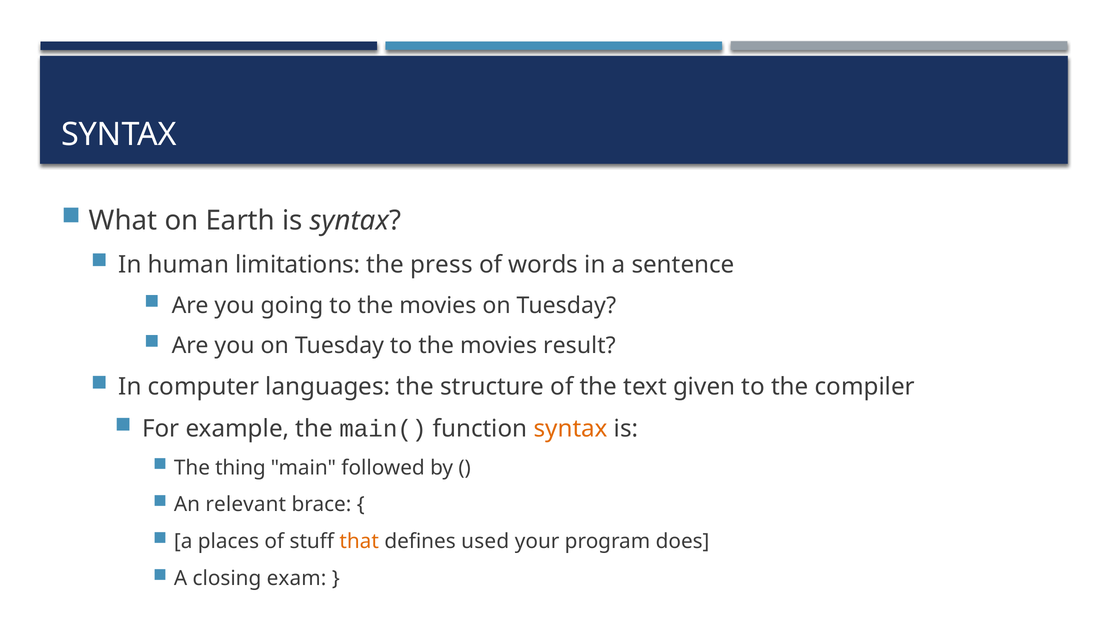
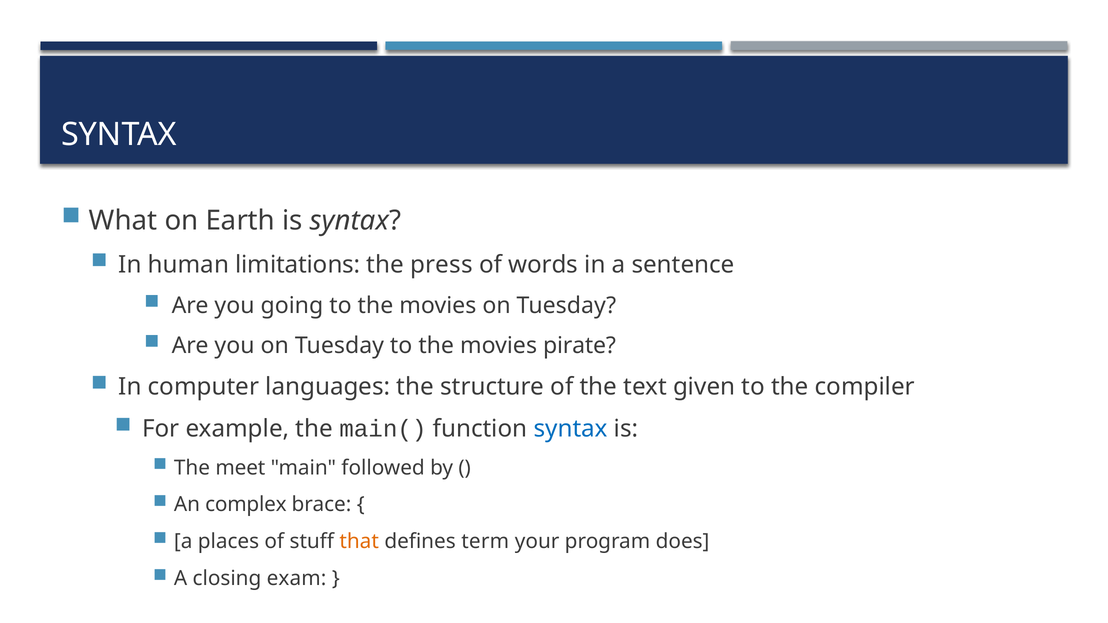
result: result -> pirate
syntax at (571, 429) colour: orange -> blue
thing: thing -> meet
relevant: relevant -> complex
used: used -> term
